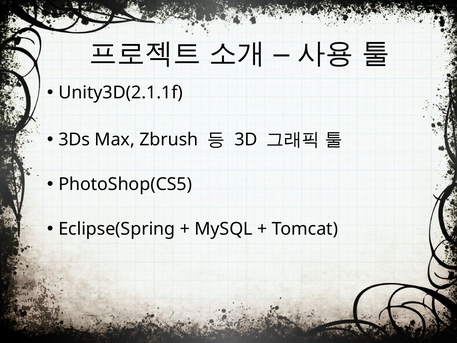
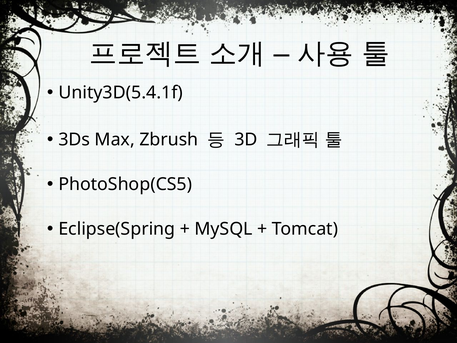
Unity3D(2.1.1f: Unity3D(2.1.1f -> Unity3D(5.4.1f
